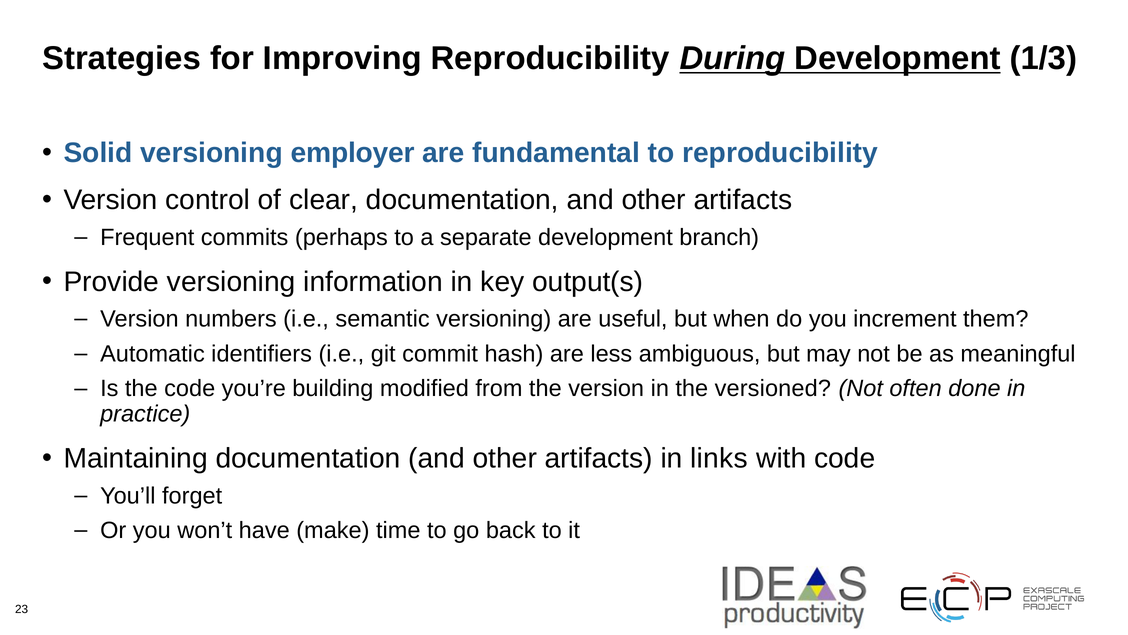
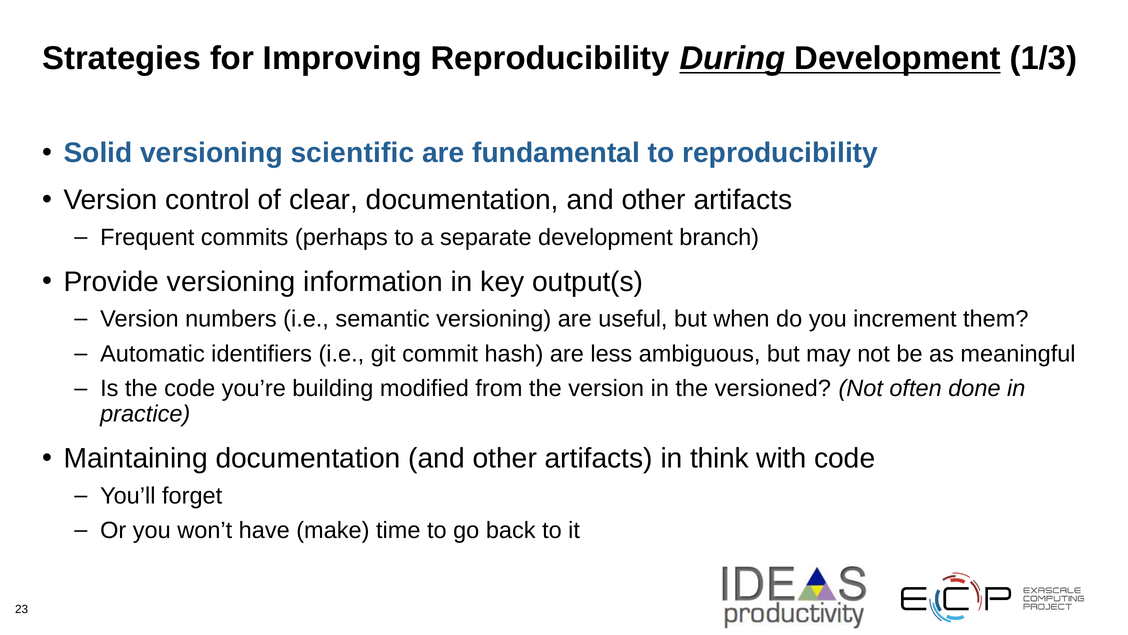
employer: employer -> scientific
links: links -> think
